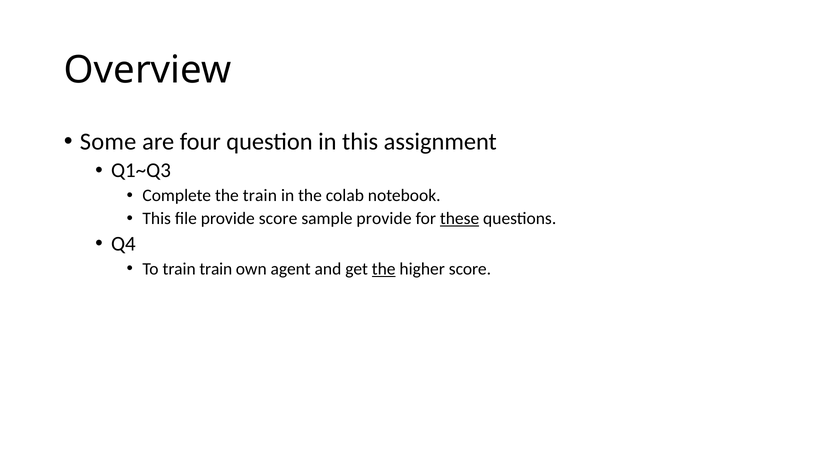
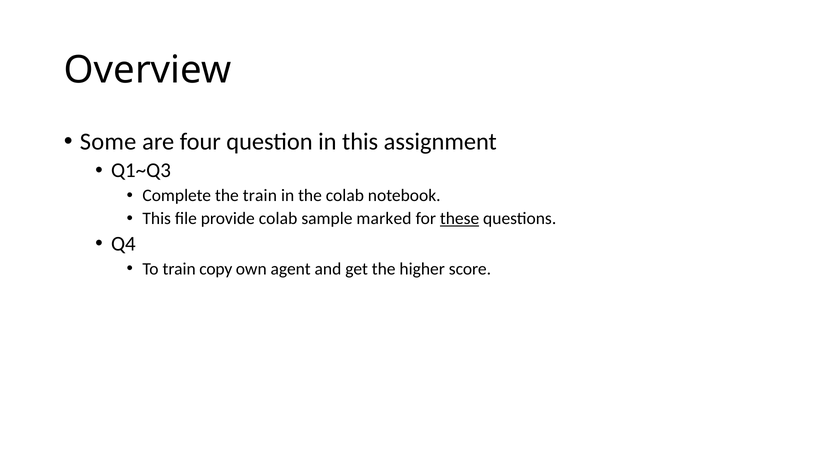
provide score: score -> colab
sample provide: provide -> marked
train train: train -> copy
the at (384, 269) underline: present -> none
